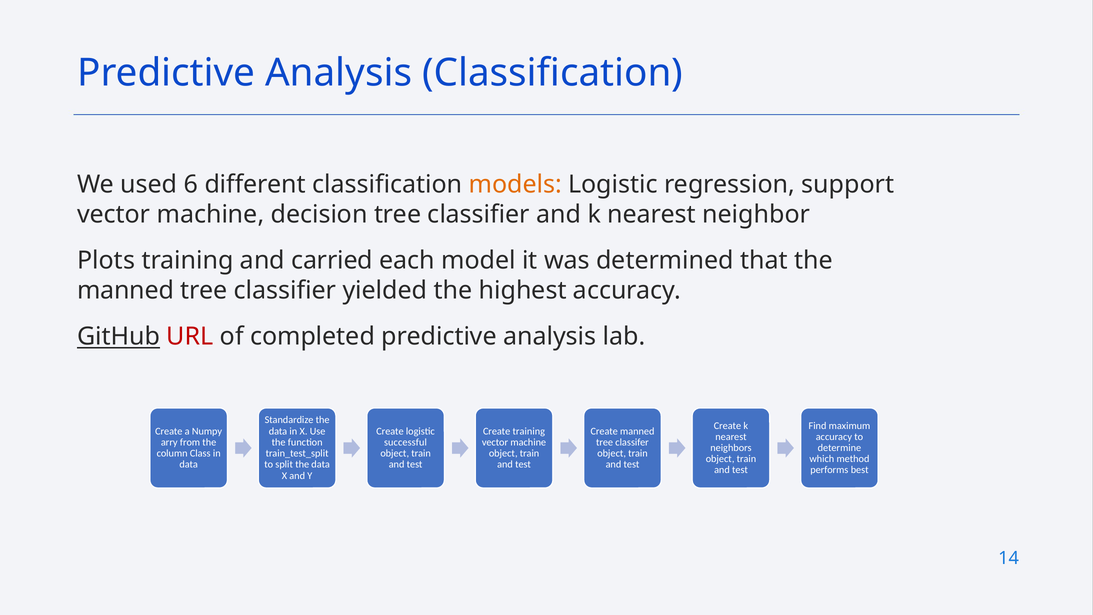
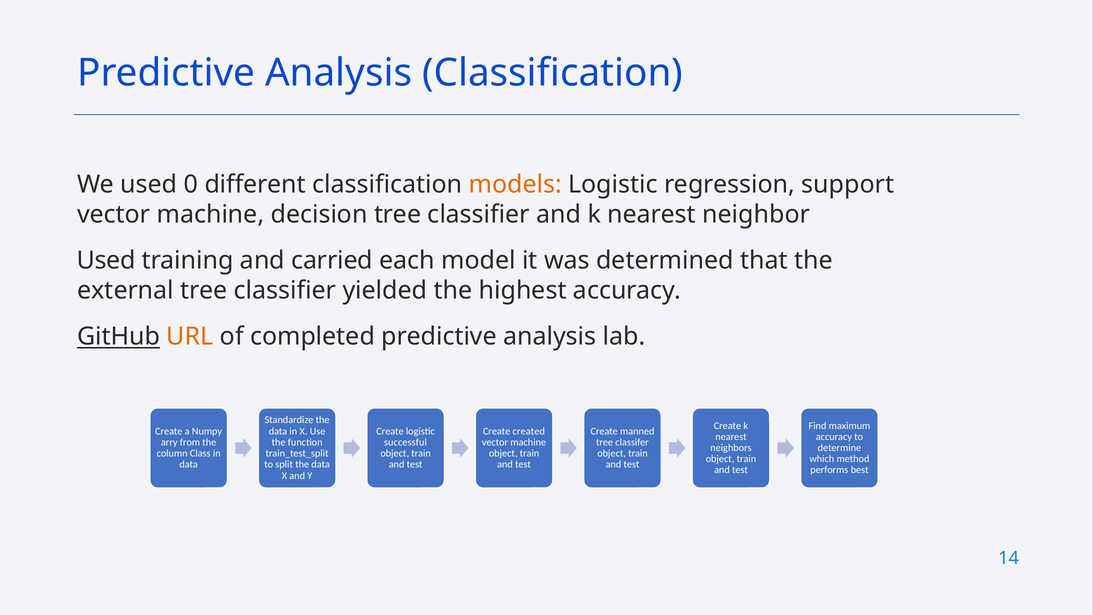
6: 6 -> 0
Plots at (106, 260): Plots -> Used
manned at (126, 290): manned -> external
URL colour: red -> orange
training at (529, 431): training -> created
